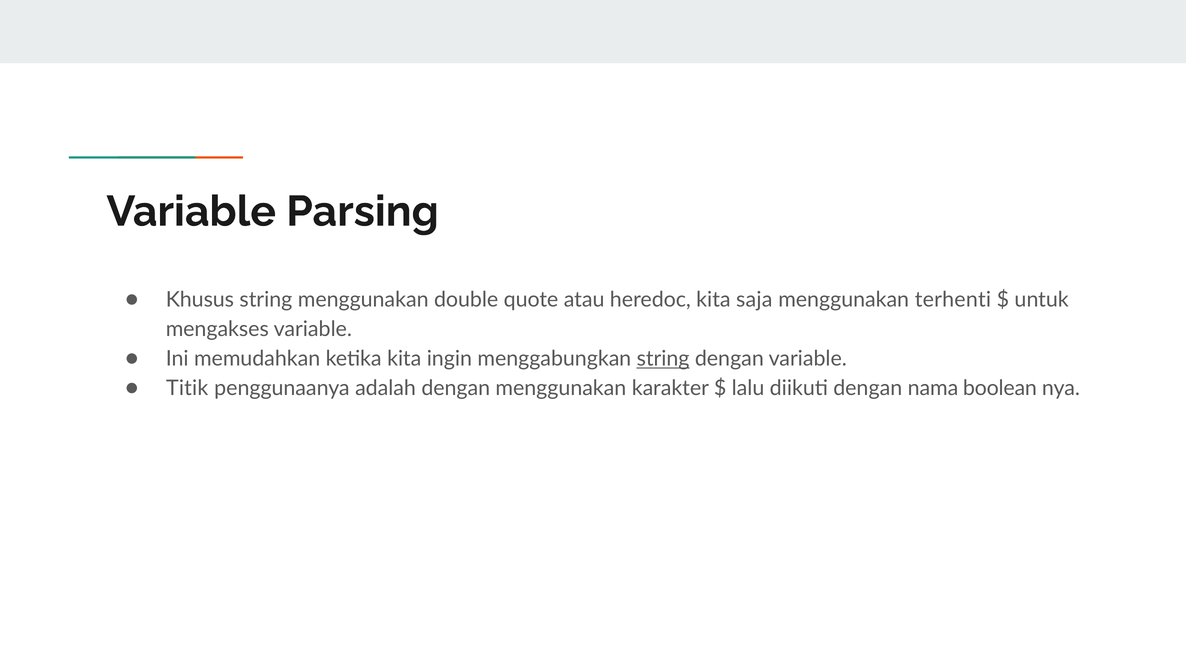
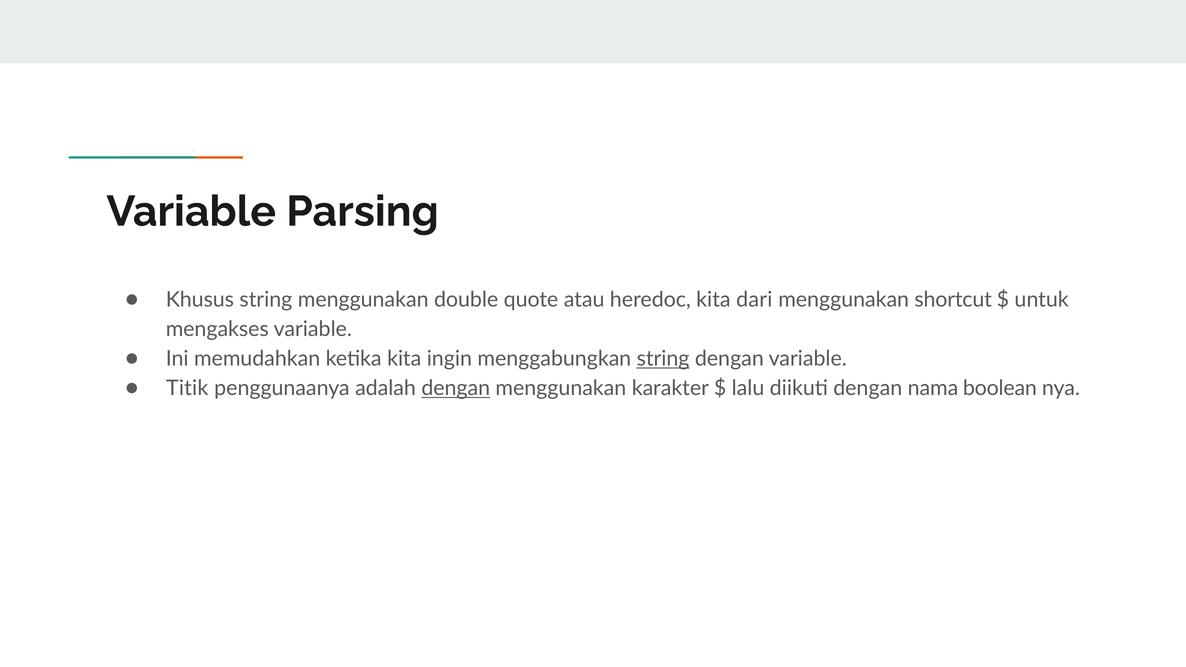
saja: saja -> dari
terhenti: terhenti -> shortcut
dengan at (456, 388) underline: none -> present
